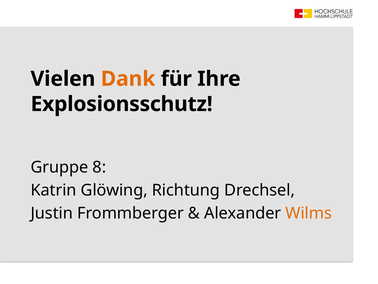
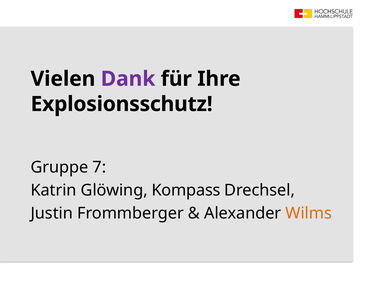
Dank colour: orange -> purple
8: 8 -> 7
Richtung: Richtung -> Kompass
